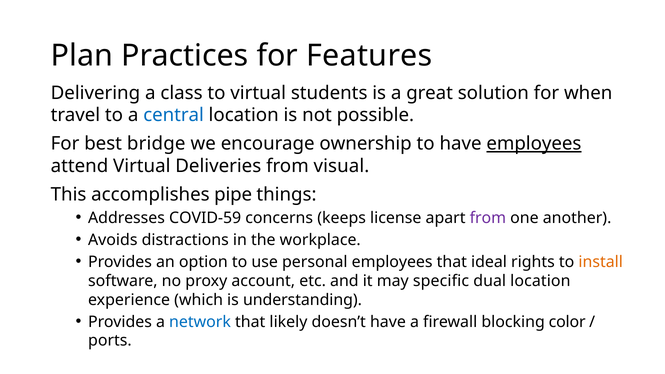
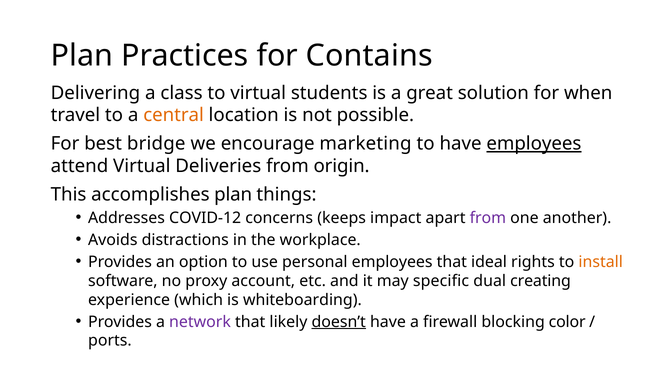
Features: Features -> Contains
central colour: blue -> orange
ownership: ownership -> marketing
visual: visual -> origin
accomplishes pipe: pipe -> plan
COVID-59: COVID-59 -> COVID-12
license: license -> impact
dual location: location -> creating
understanding: understanding -> whiteboarding
network colour: blue -> purple
doesn’t underline: none -> present
